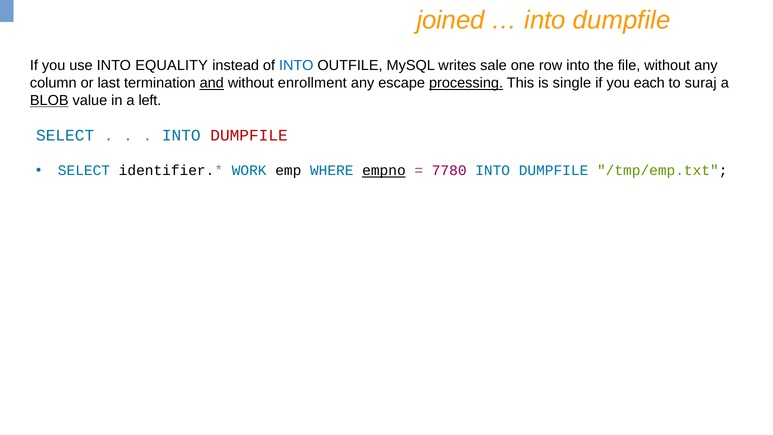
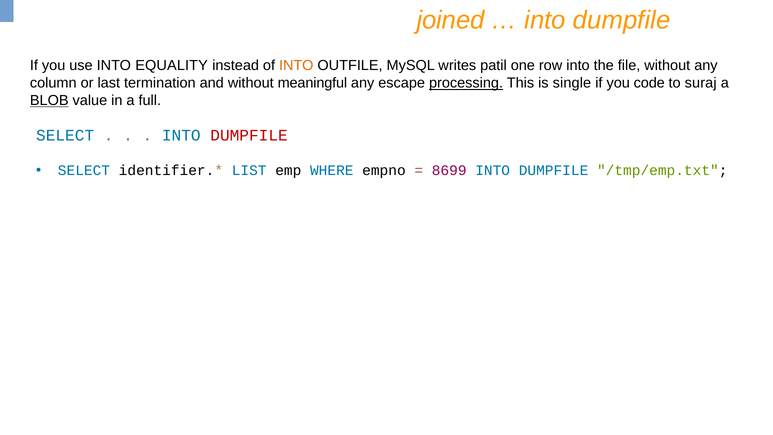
INTO at (296, 66) colour: blue -> orange
sale: sale -> patil
and underline: present -> none
enrollment: enrollment -> meaningful
each: each -> code
left: left -> full
WORK: WORK -> LIST
empno underline: present -> none
7780: 7780 -> 8699
